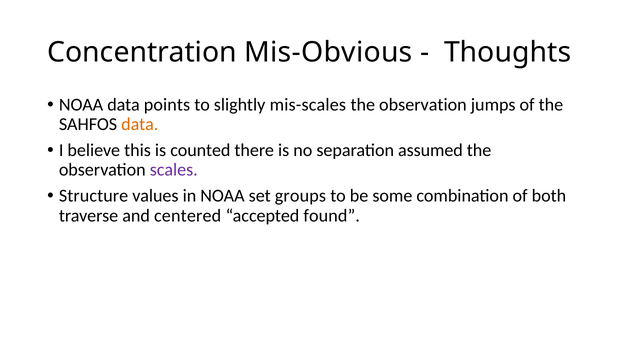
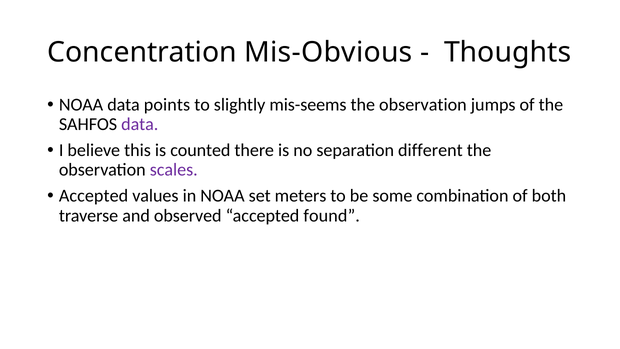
mis-scales: mis-scales -> mis-seems
data at (140, 124) colour: orange -> purple
assumed: assumed -> different
Structure at (94, 196): Structure -> Accepted
groups: groups -> meters
centered: centered -> observed
